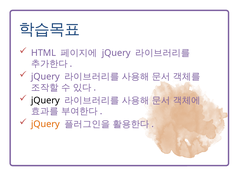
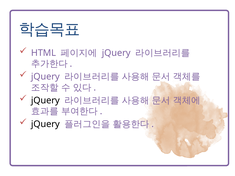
jQuery at (45, 124) colour: orange -> black
